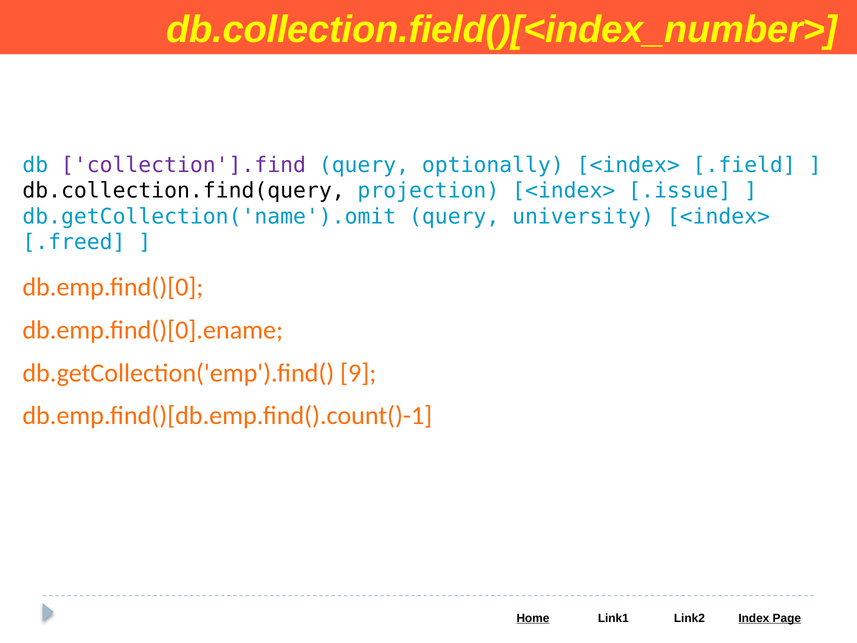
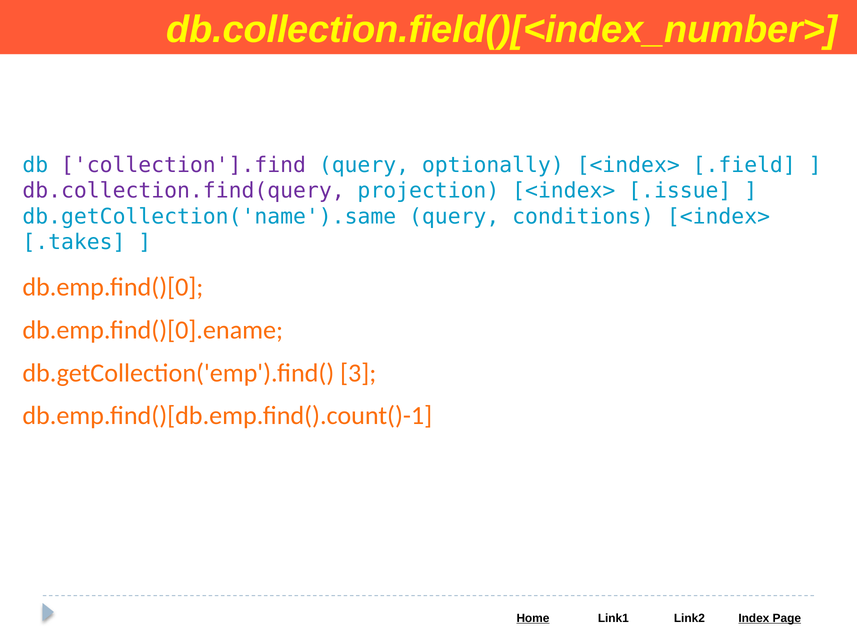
db.collection.find(query colour: black -> purple
db.getCollection('name').omit: db.getCollection('name').omit -> db.getCollection('name').same
university: university -> conditions
.freed: .freed -> .takes
9: 9 -> 3
